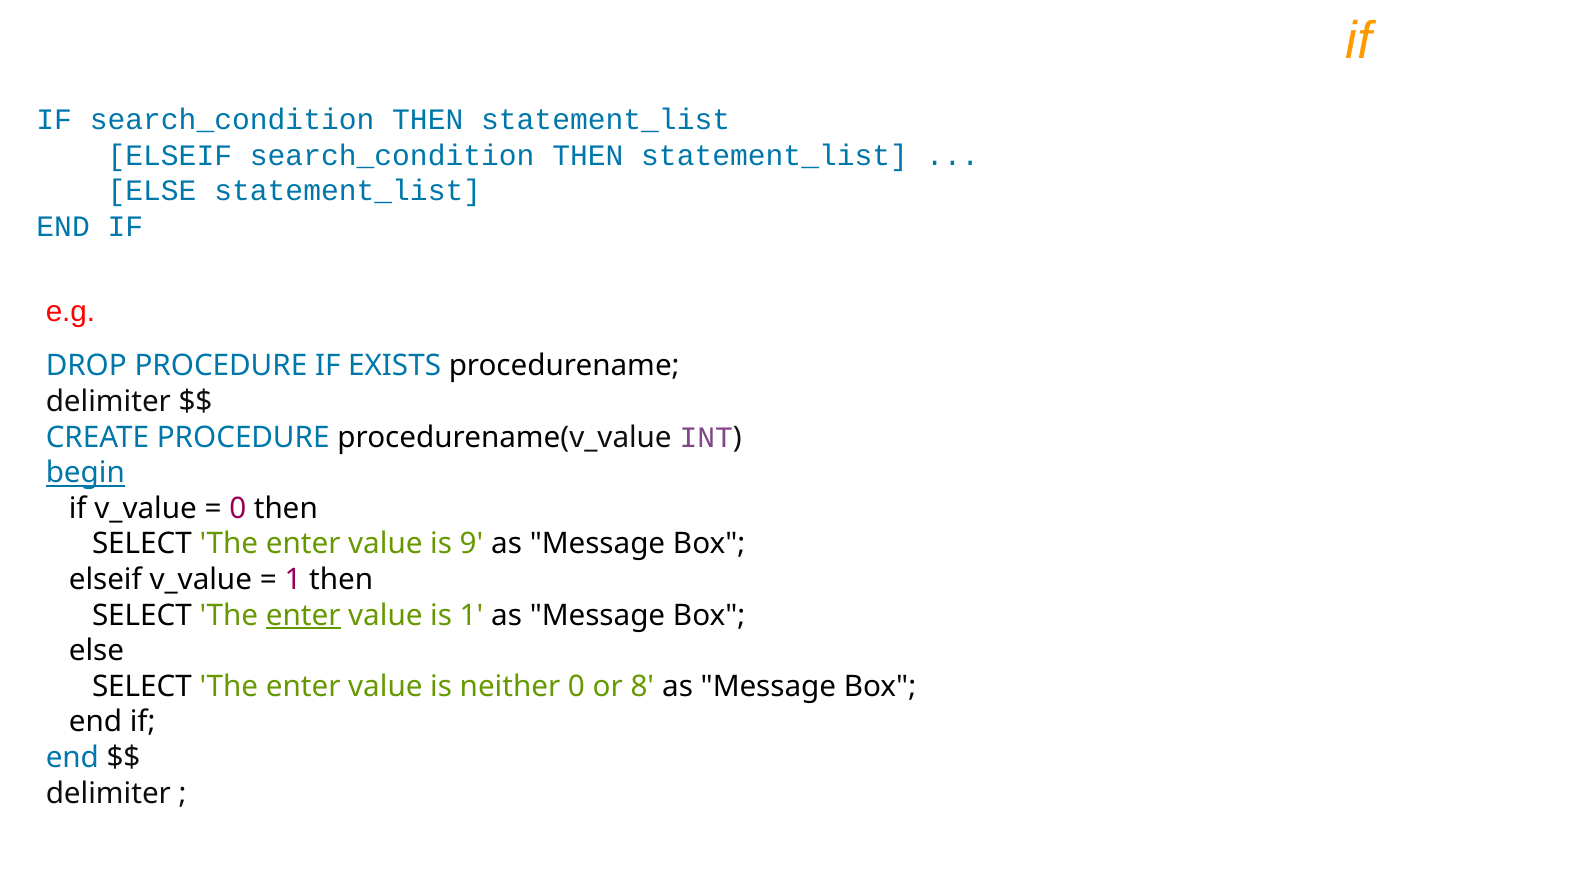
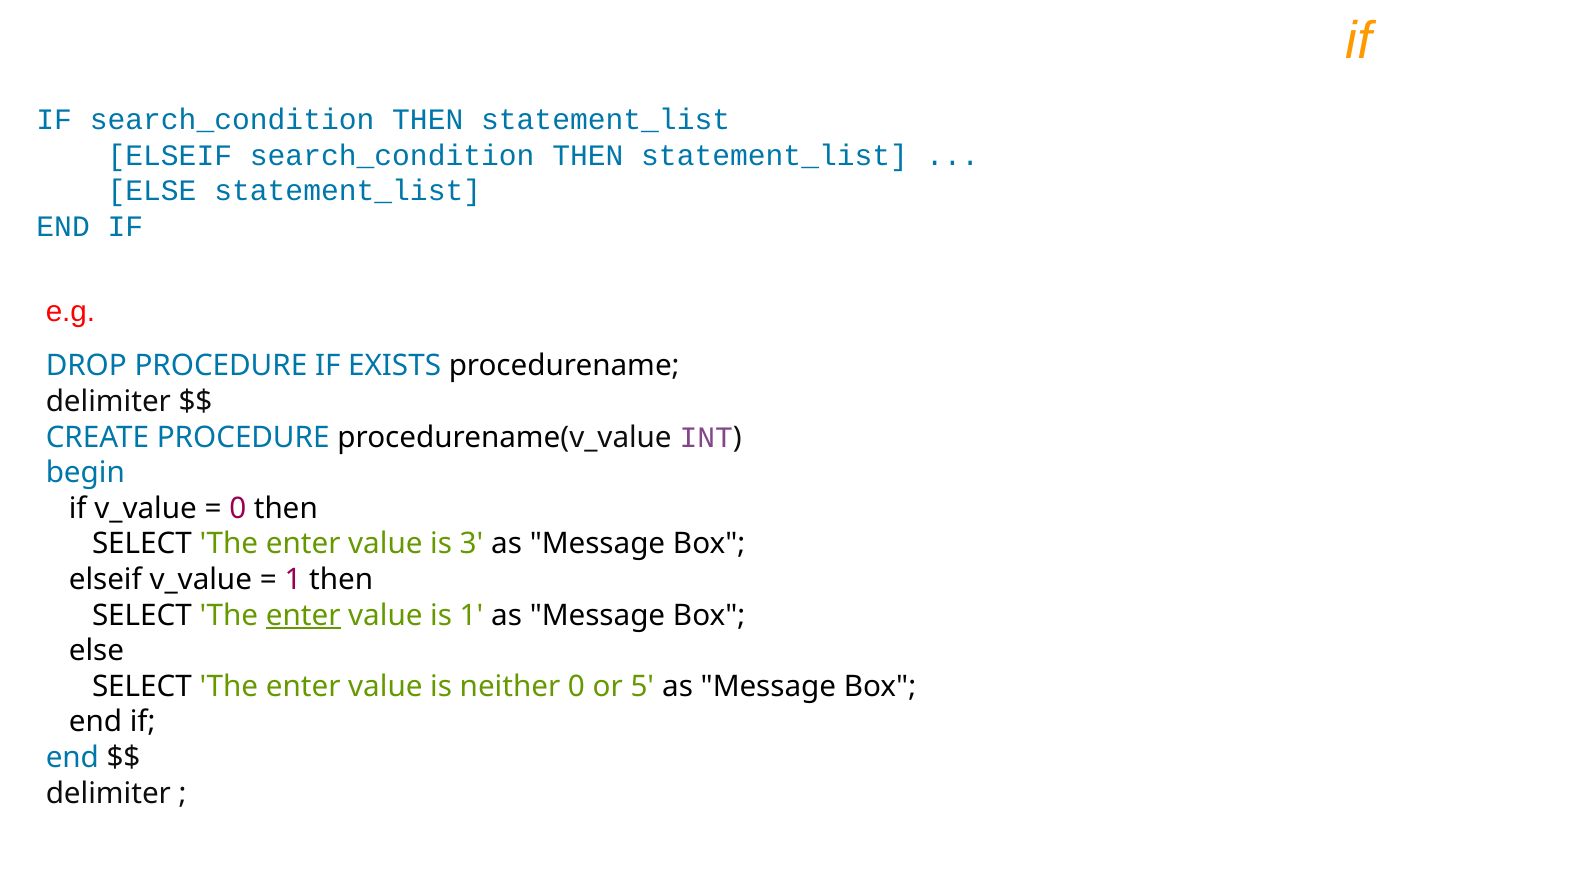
begin underline: present -> none
9: 9 -> 3
8: 8 -> 5
